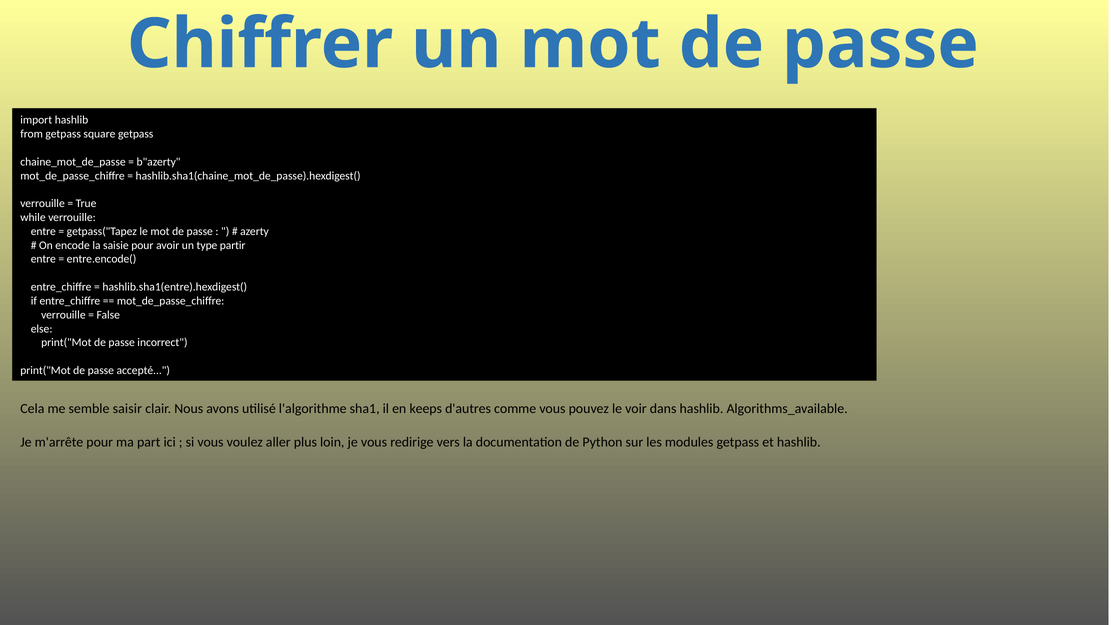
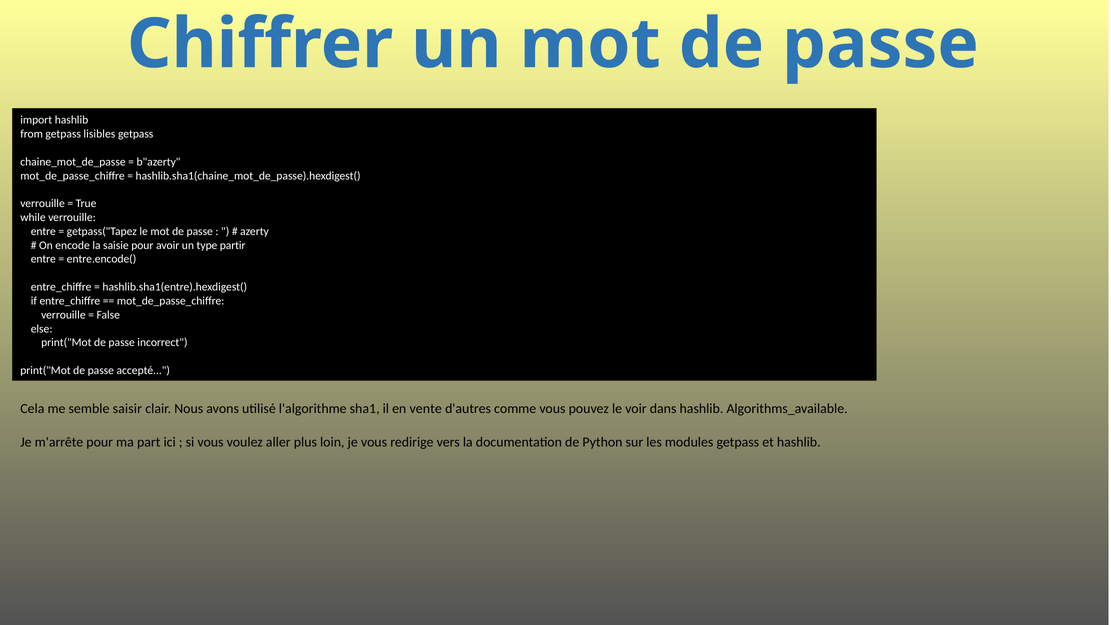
square: square -> lisibles
keeps: keeps -> vente
